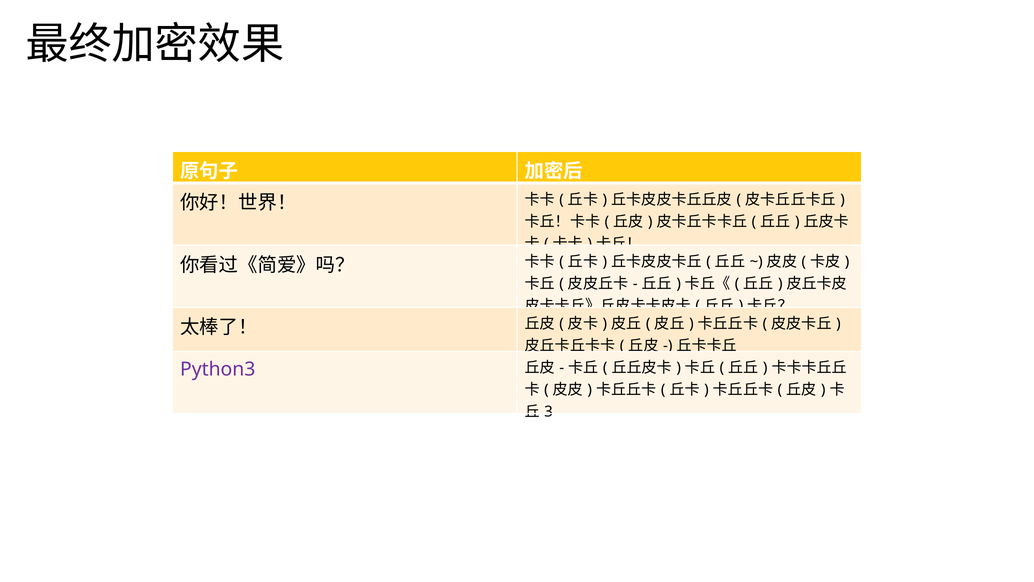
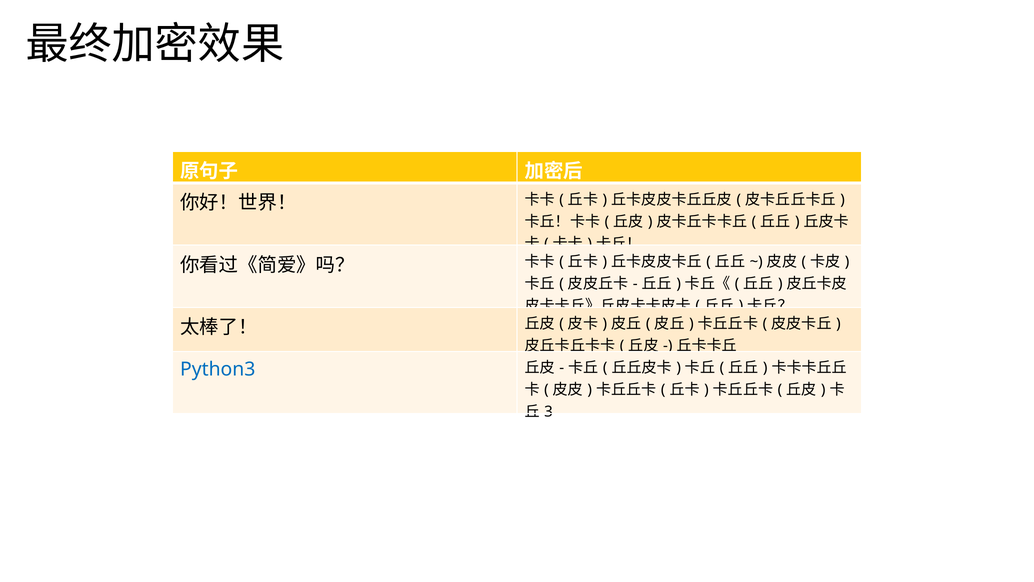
Python3 colour: purple -> blue
